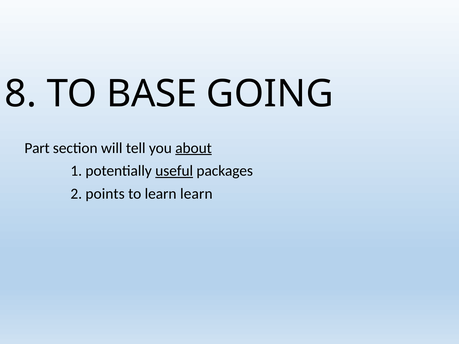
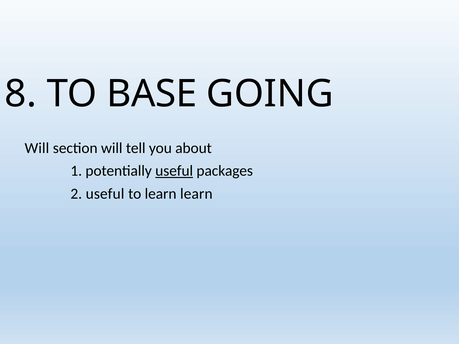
Part at (37, 148): Part -> Will
about underline: present -> none
2 points: points -> useful
